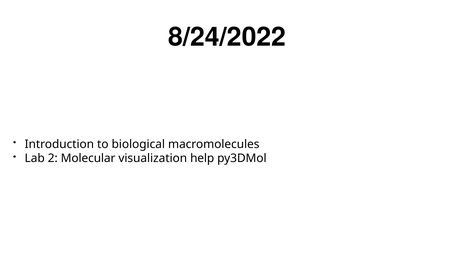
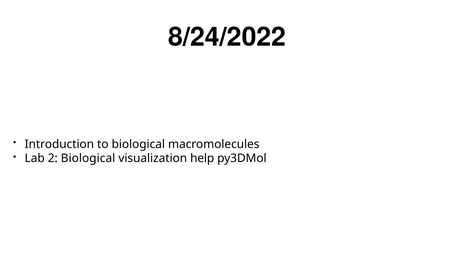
2 Molecular: Molecular -> Biological
